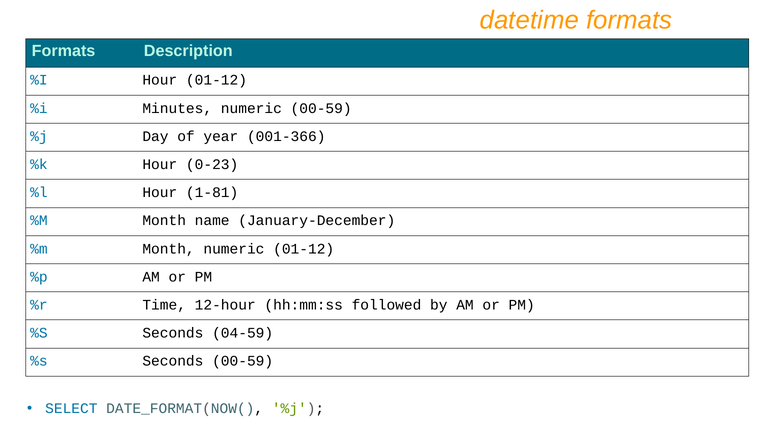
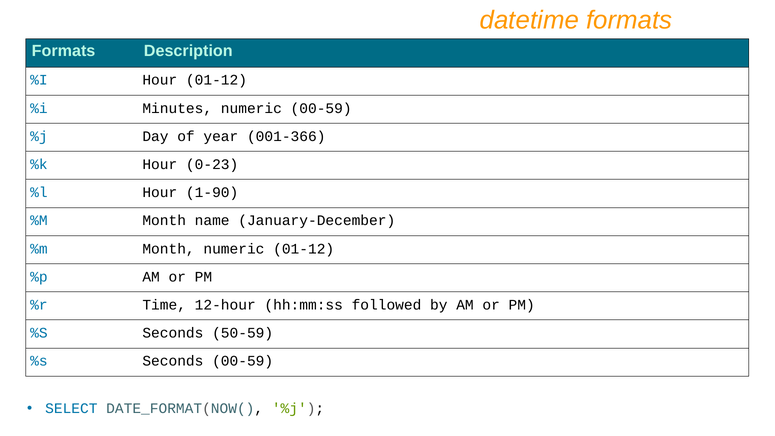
1-81: 1-81 -> 1-90
04-59: 04-59 -> 50-59
